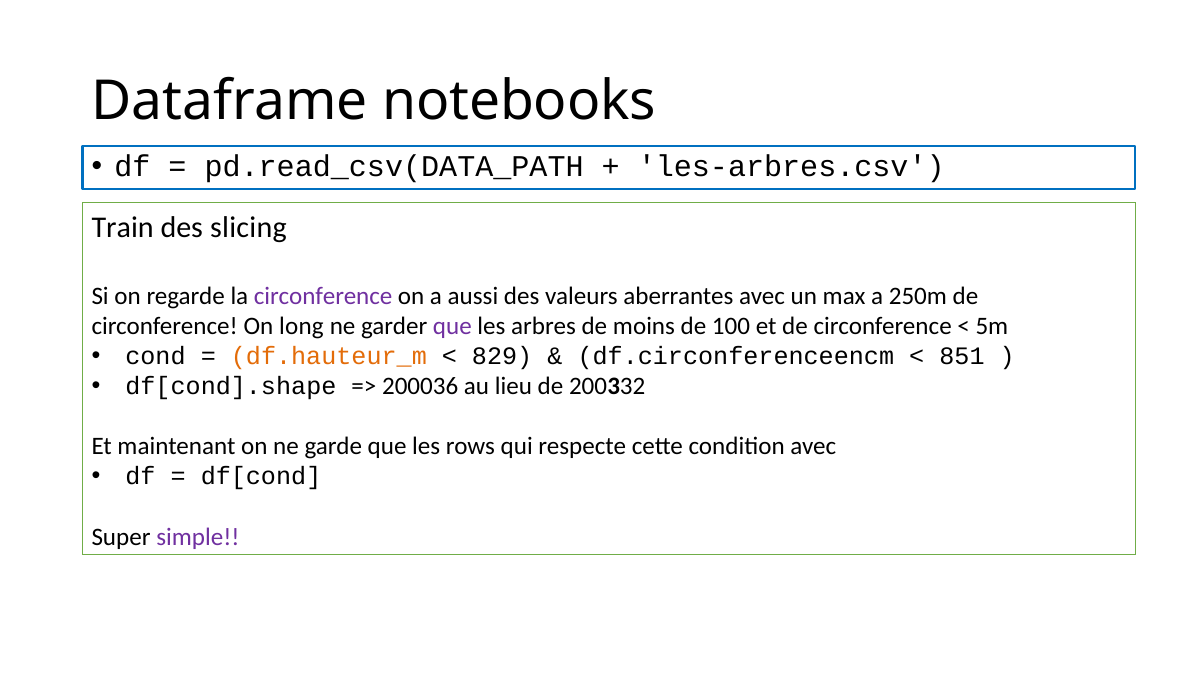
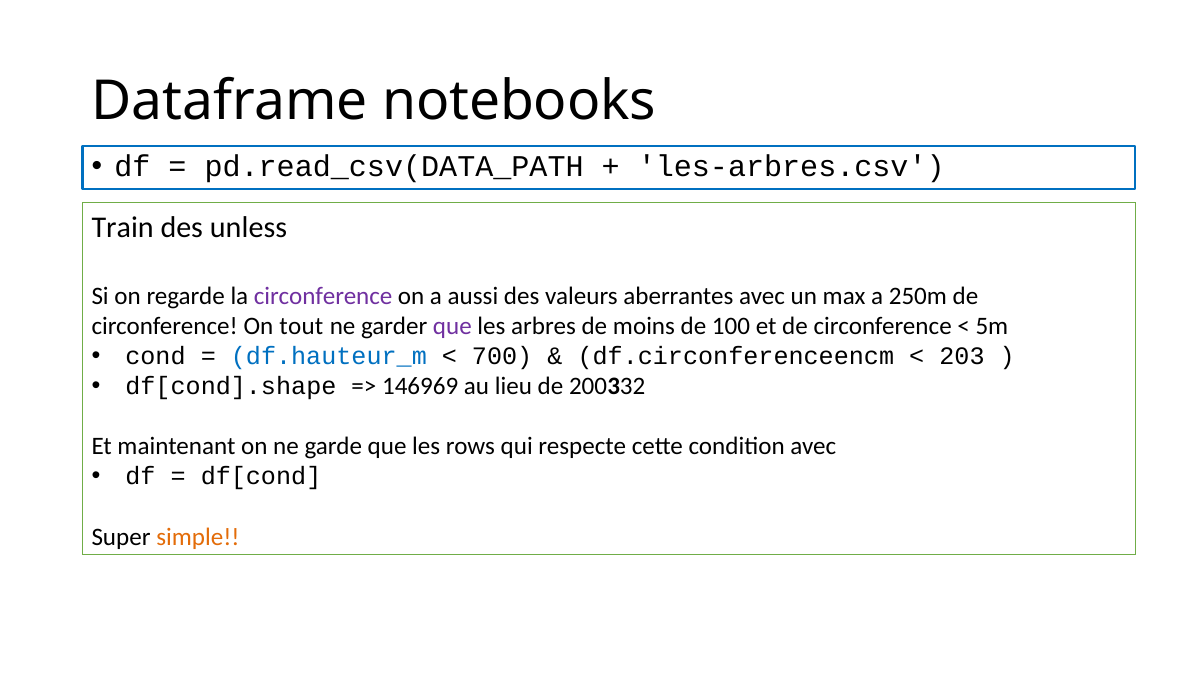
slicing: slicing -> unless
long: long -> tout
df.hauteur_m colour: orange -> blue
829: 829 -> 700
851: 851 -> 203
200036: 200036 -> 146969
simple colour: purple -> orange
